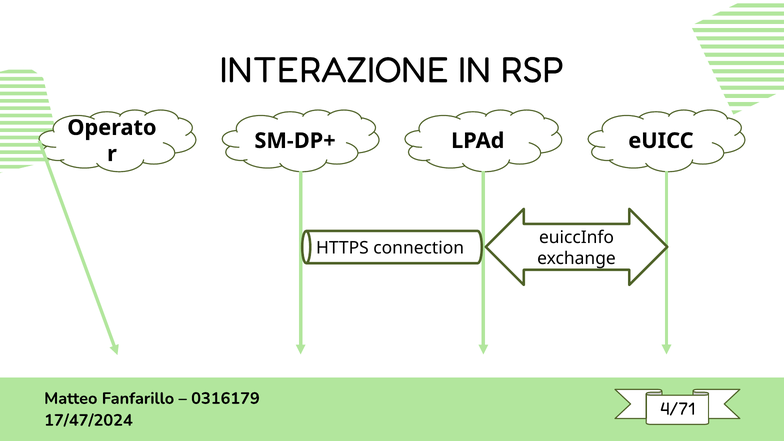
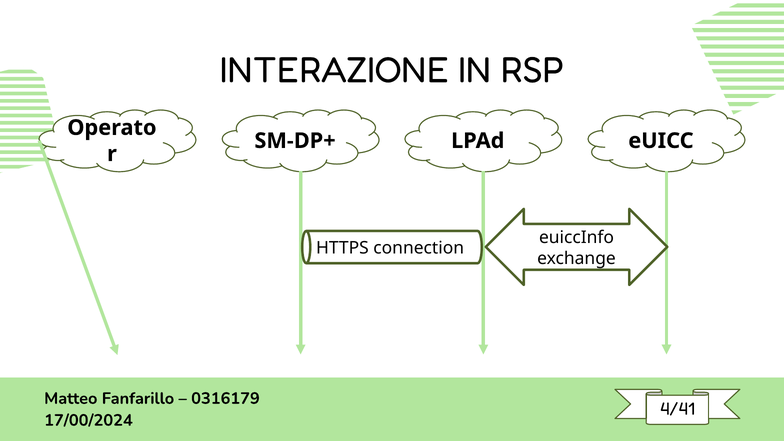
4/71: 4/71 -> 4/41
17/47/2024: 17/47/2024 -> 17/00/2024
